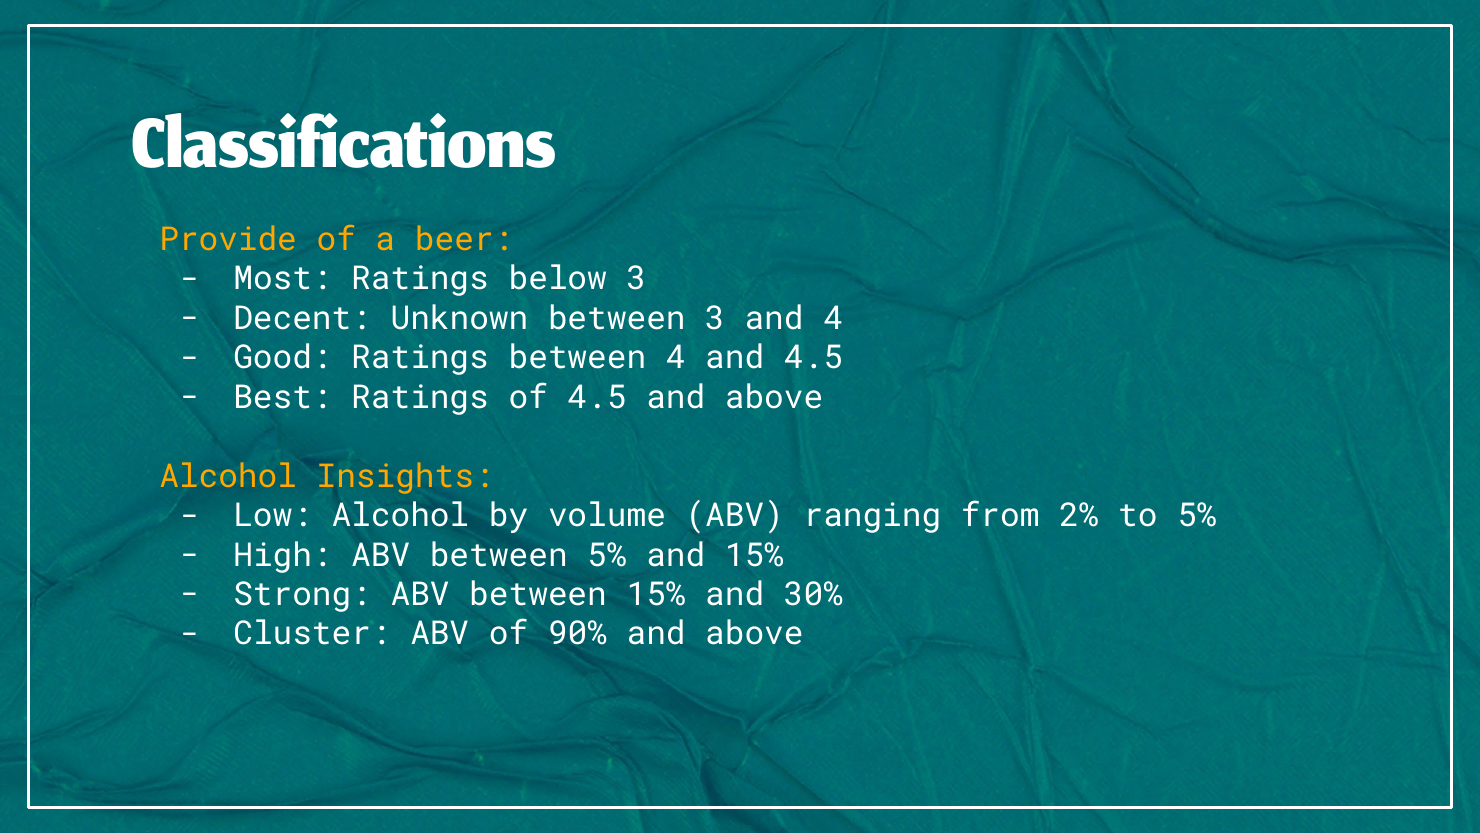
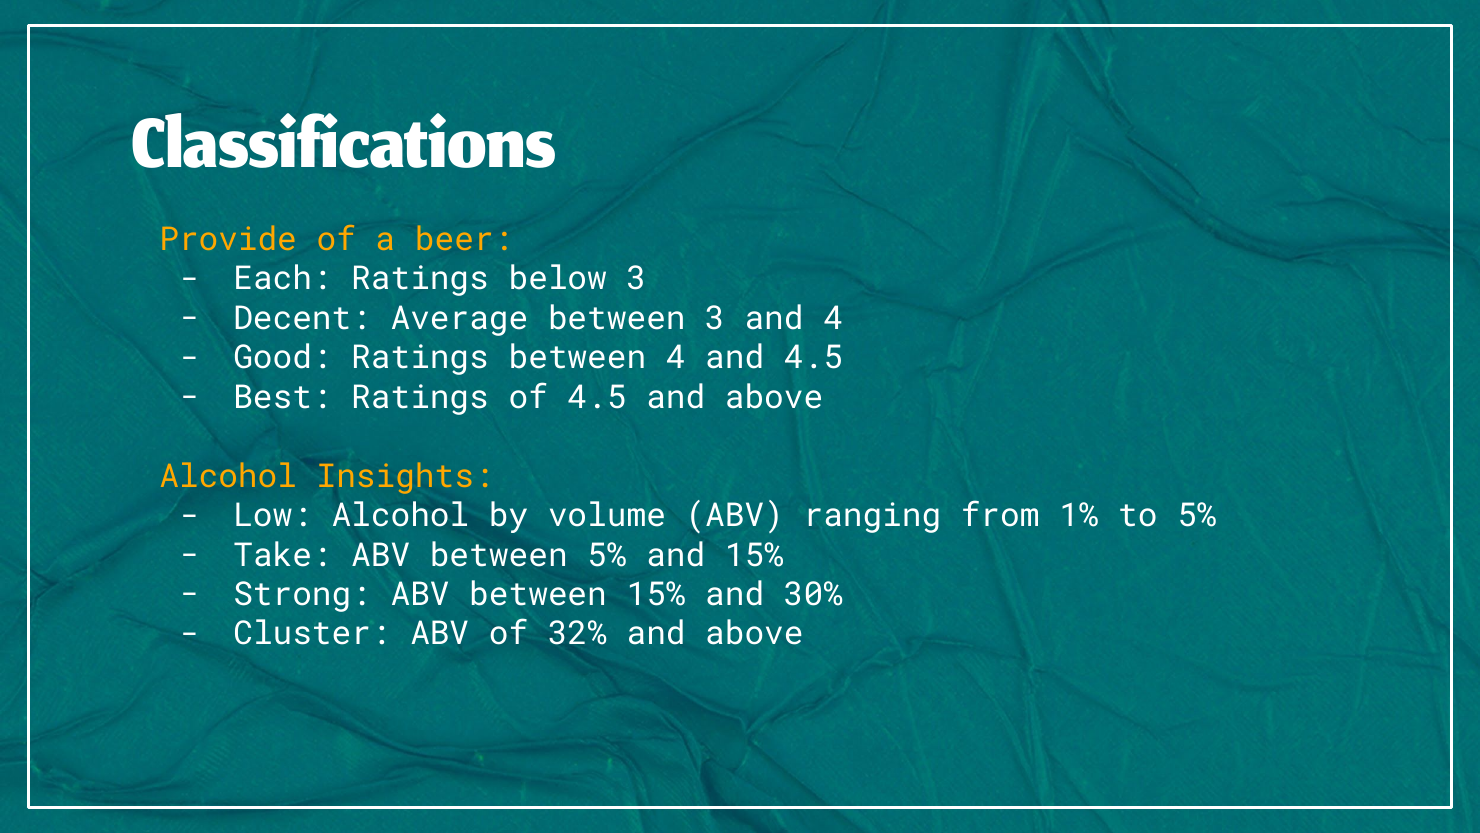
Most: Most -> Each
Unknown: Unknown -> Average
2%: 2% -> 1%
High: High -> Take
90%: 90% -> 32%
